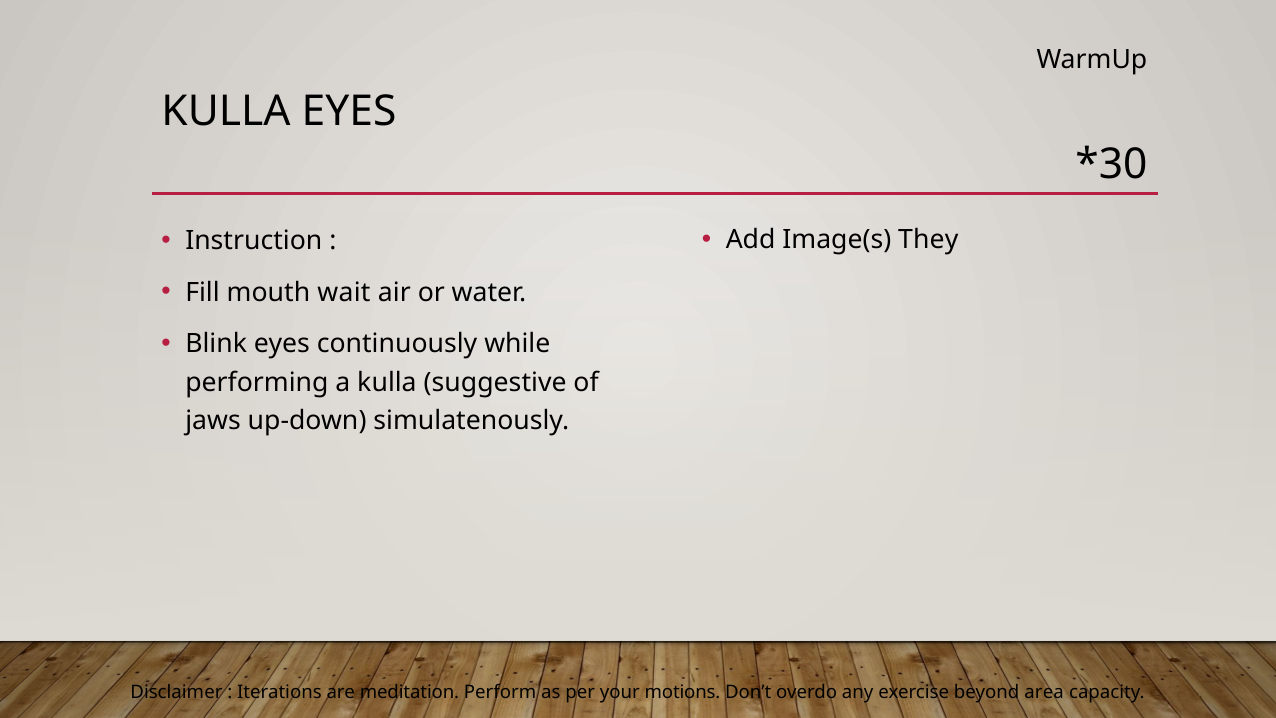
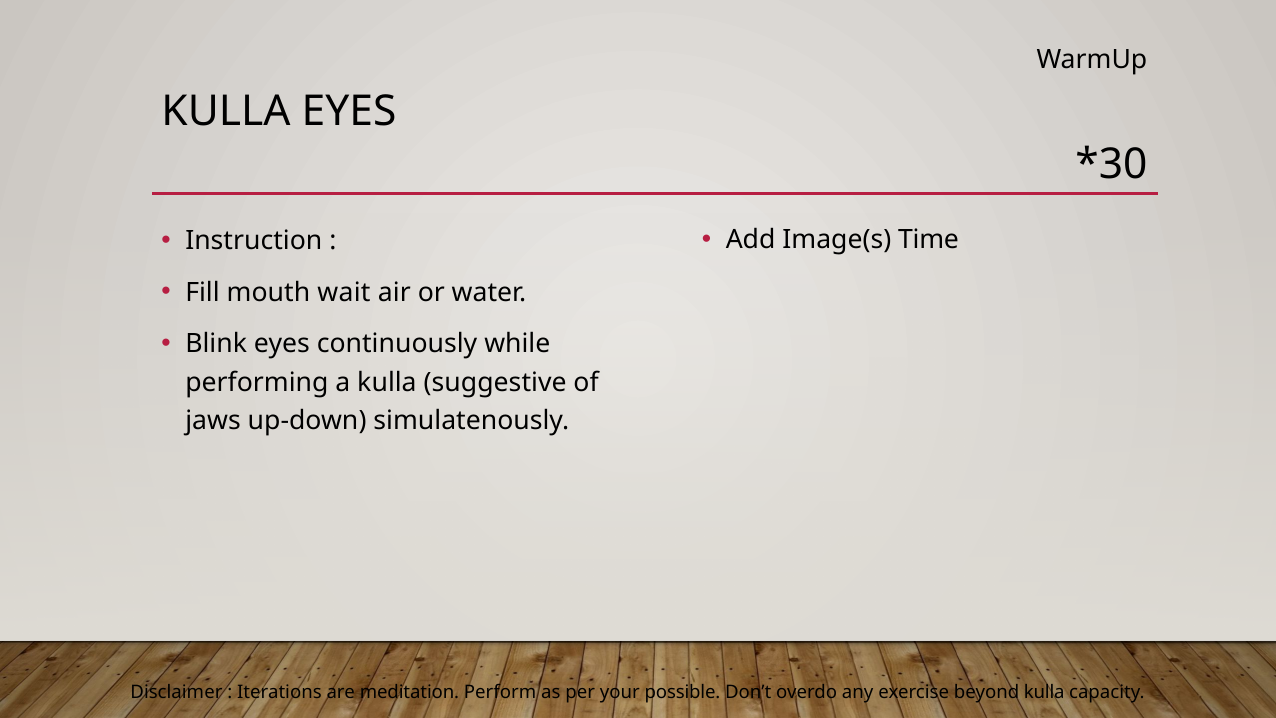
They: They -> Time
motions: motions -> possible
beyond area: area -> kulla
